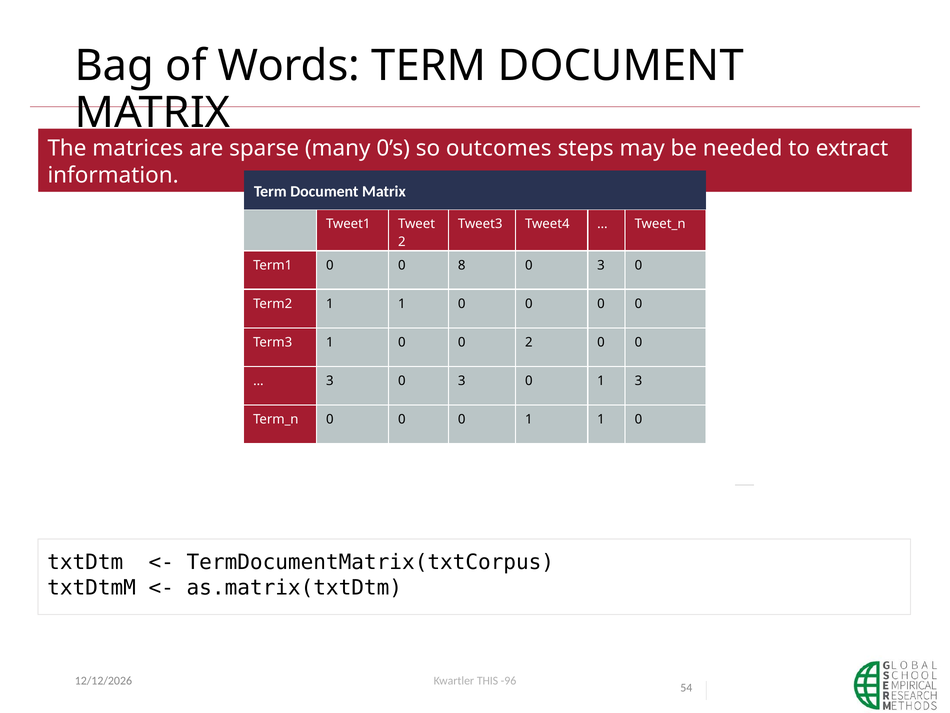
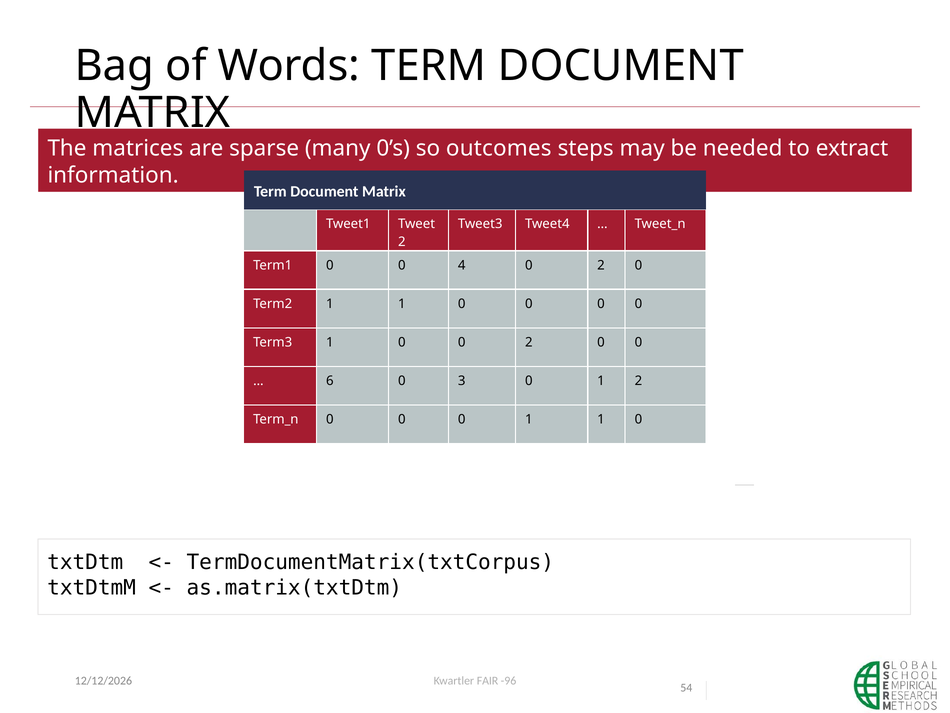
8: 8 -> 4
3 at (601, 265): 3 -> 2
3 at (330, 381): 3 -> 6
1 3: 3 -> 2
THIS: THIS -> FAIR
